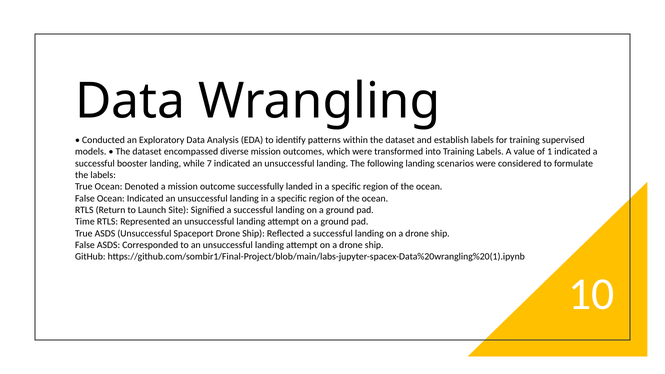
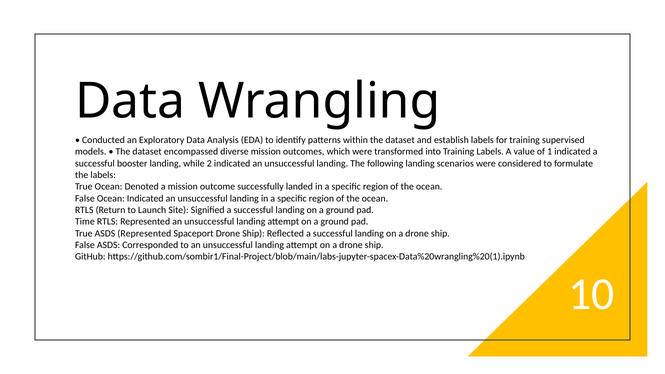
7: 7 -> 2
ASDS Unsuccessful: Unsuccessful -> Represented
